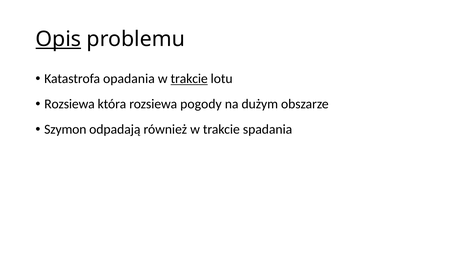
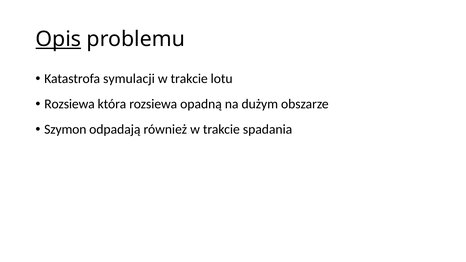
opadania: opadania -> symulacji
trakcie at (189, 79) underline: present -> none
pogody: pogody -> opadną
